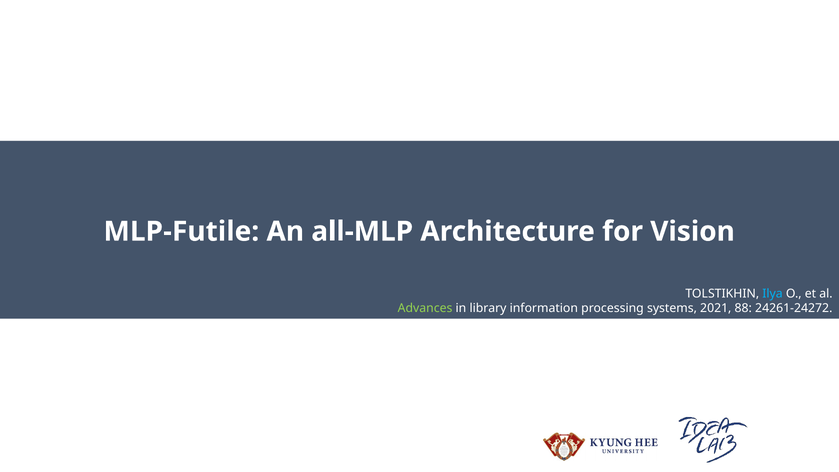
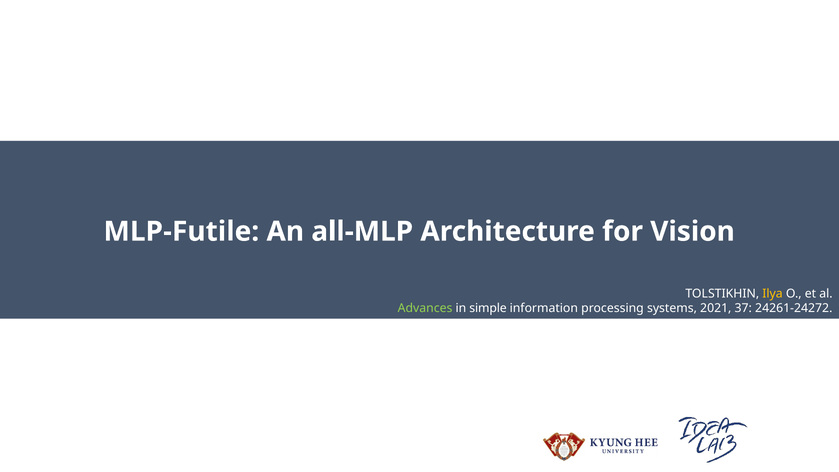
Ilya colour: light blue -> yellow
library: library -> simple
88: 88 -> 37
